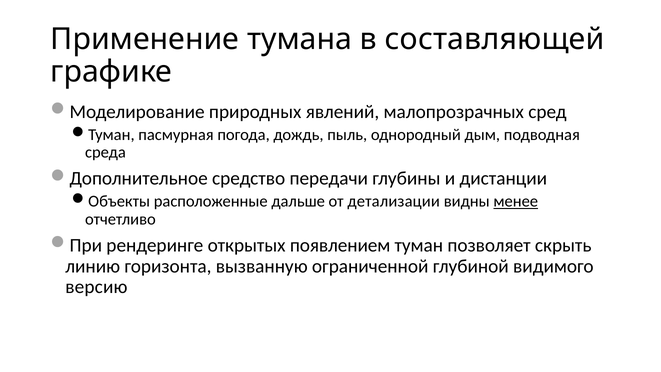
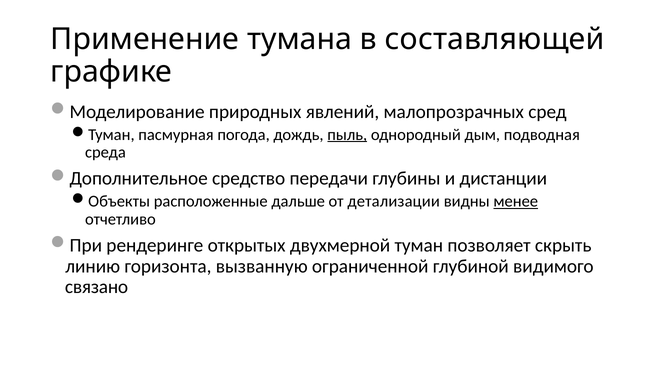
пыль underline: none -> present
появлением: появлением -> двухмерной
версию: версию -> связано
